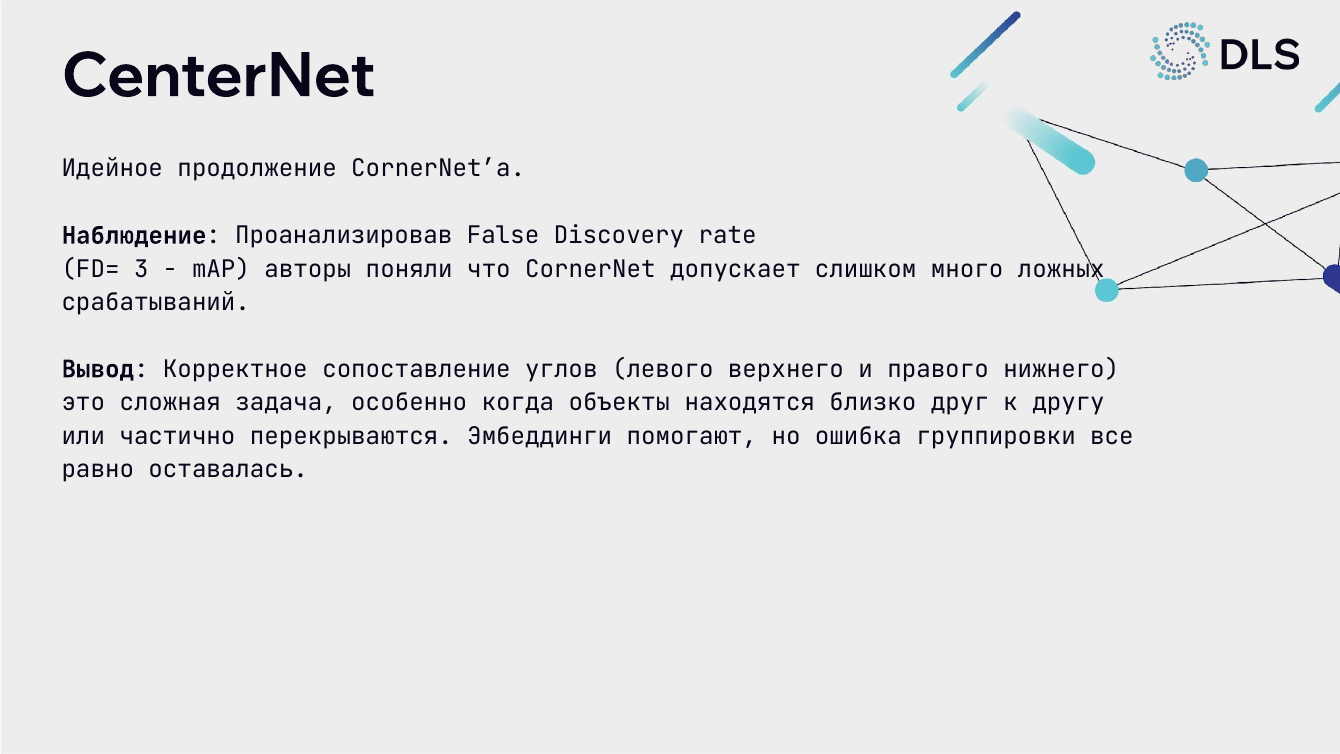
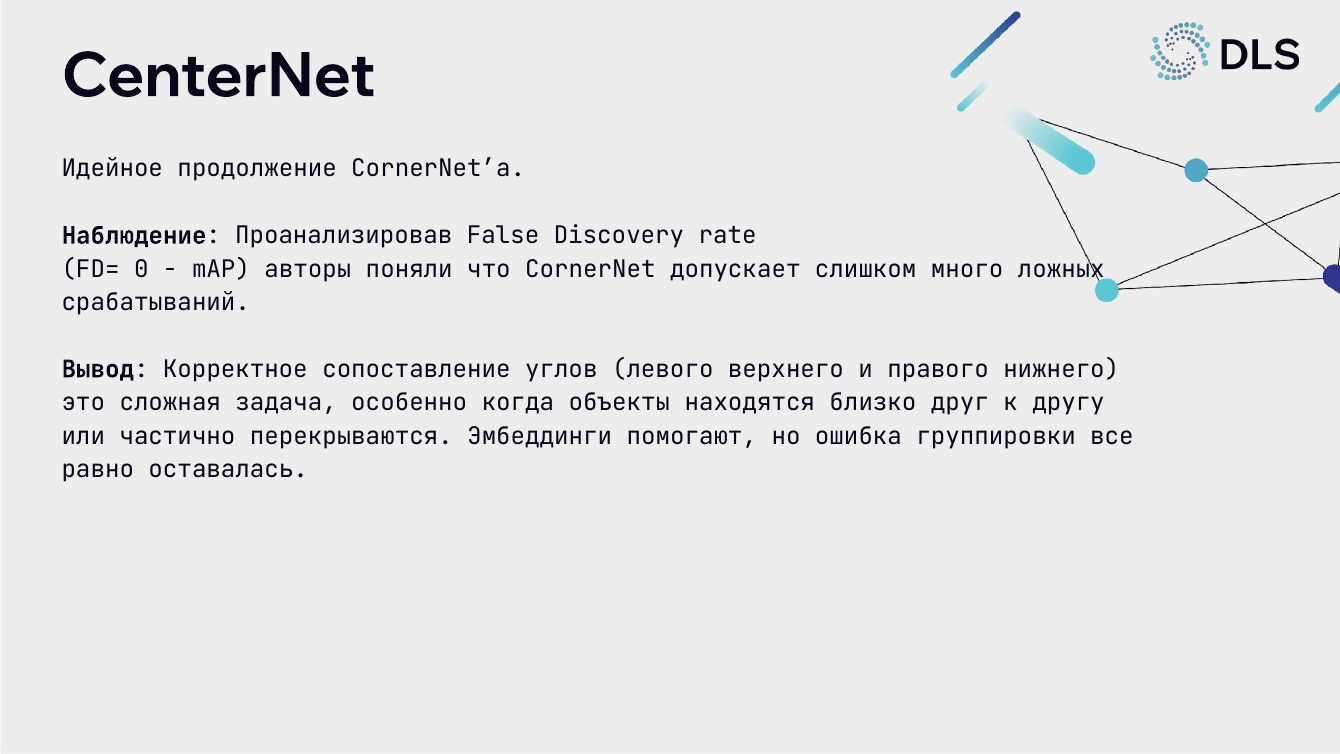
3: 3 -> 0
